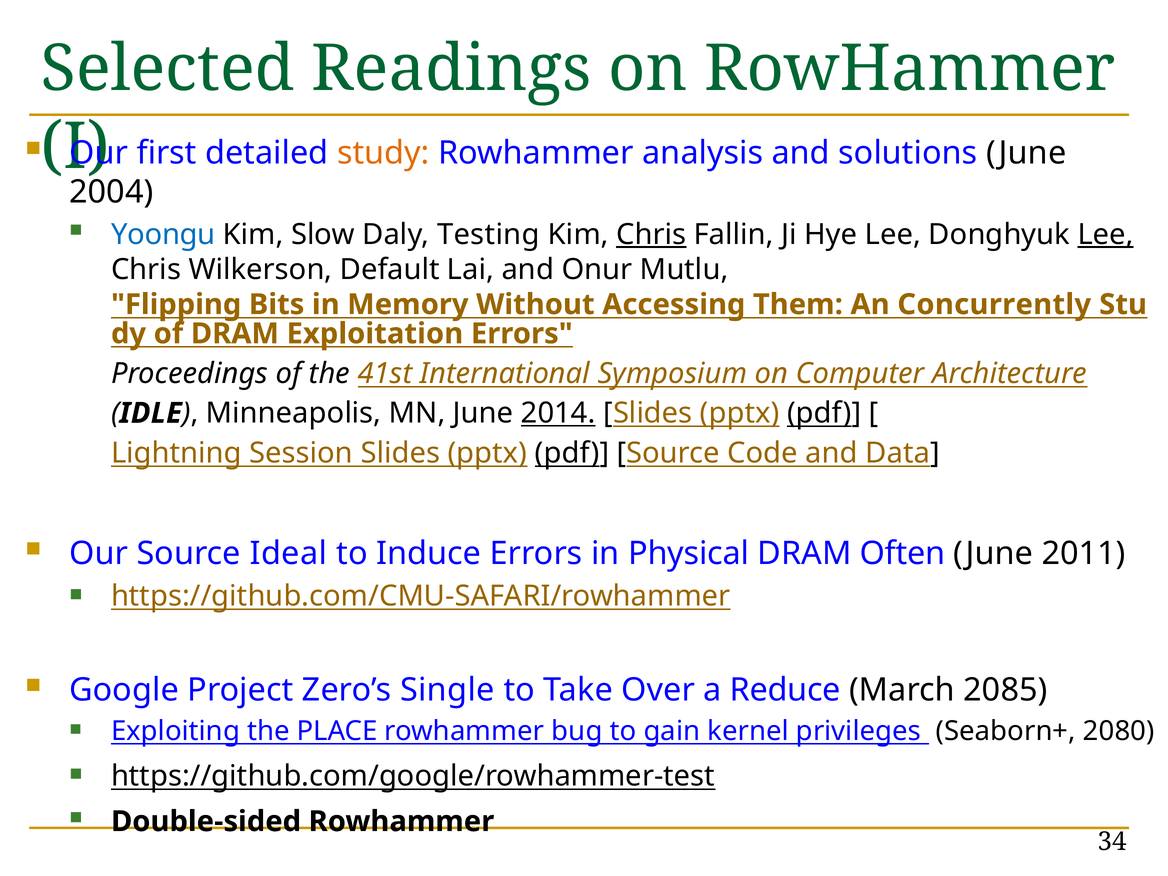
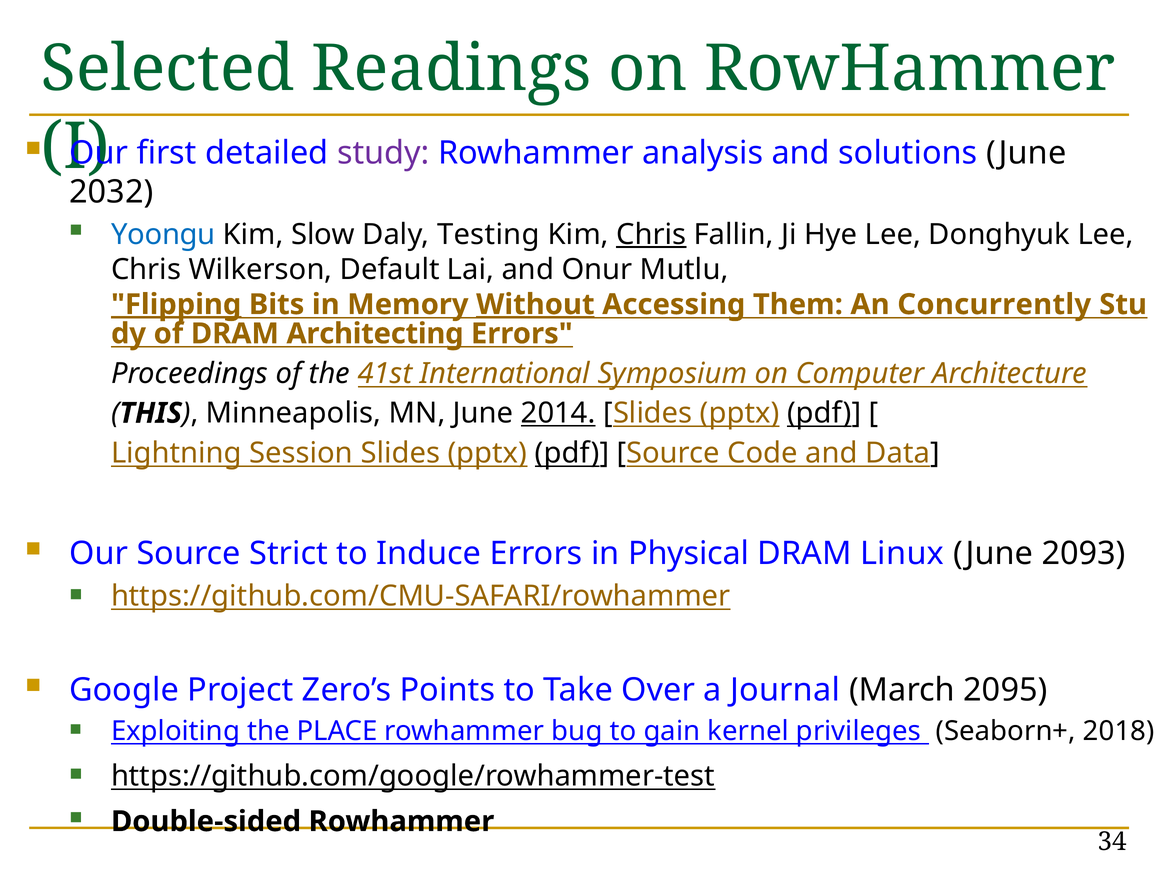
study colour: orange -> purple
2004: 2004 -> 2032
Lee at (1106, 234) underline: present -> none
Flipping underline: none -> present
Without underline: none -> present
Exploitation: Exploitation -> Architecting
IDLE: IDLE -> THIS
Ideal: Ideal -> Strict
Often: Often -> Linux
2011: 2011 -> 2093
Single: Single -> Points
Reduce: Reduce -> Journal
2085: 2085 -> 2095
2080: 2080 -> 2018
